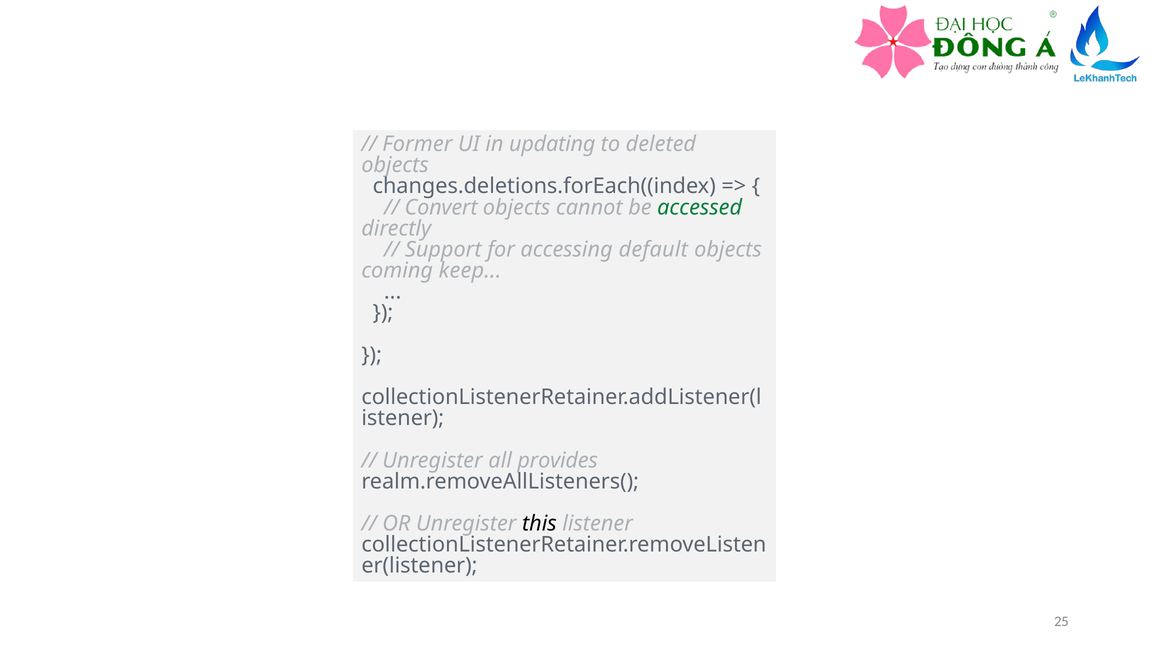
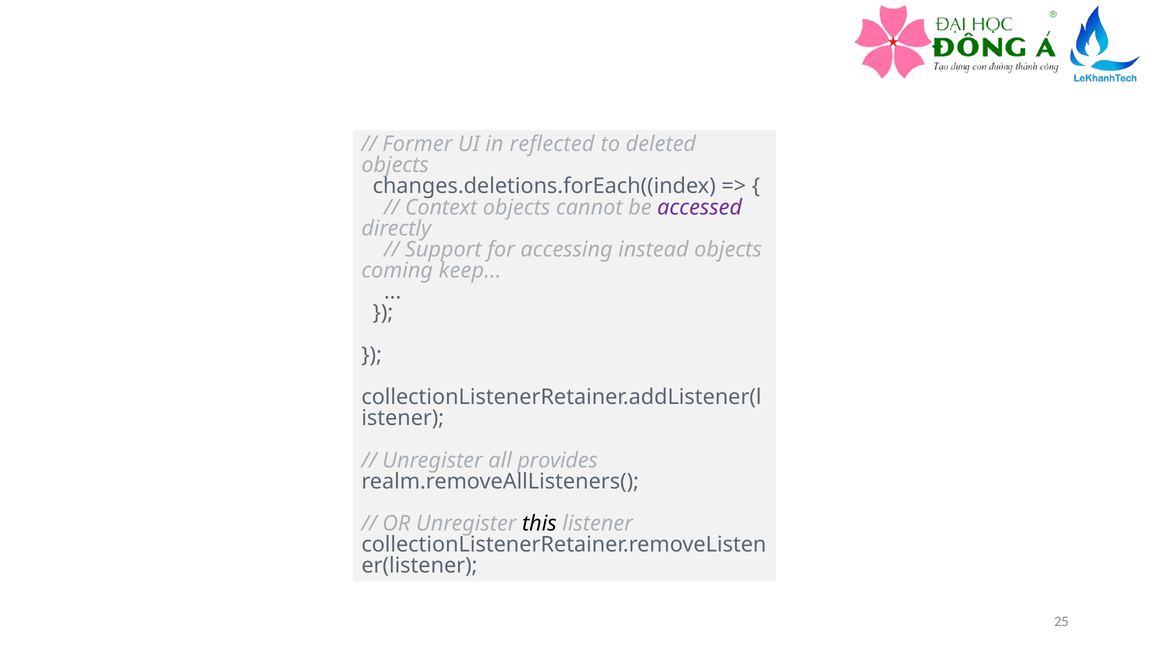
updating: updating -> reflected
Convert: Convert -> Context
accessed colour: green -> purple
default: default -> instead
